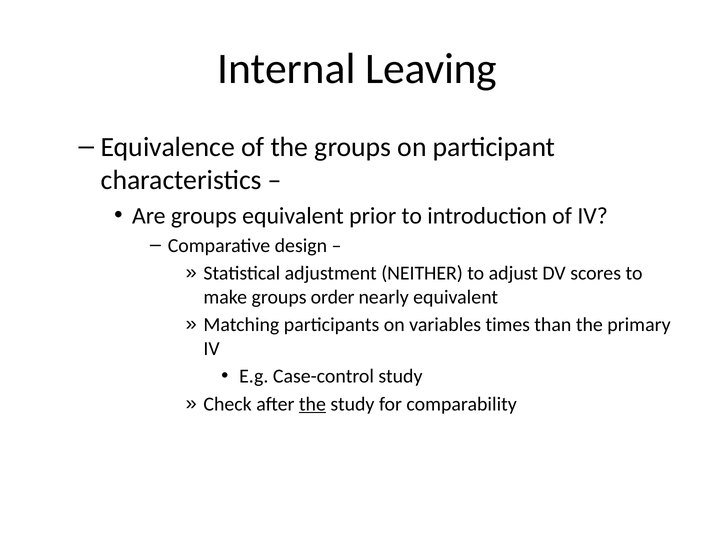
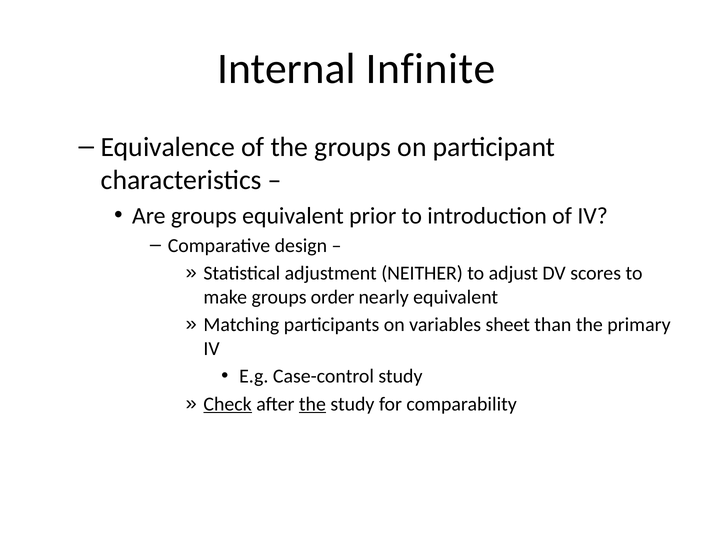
Leaving: Leaving -> Infinite
times: times -> sheet
Check underline: none -> present
